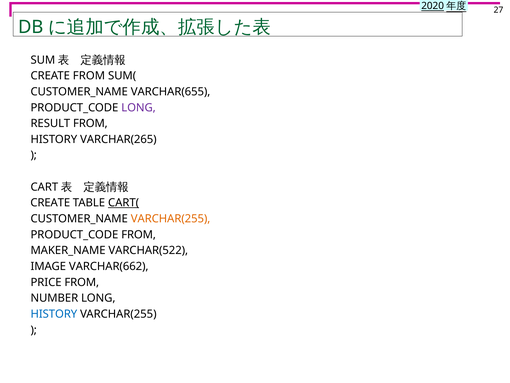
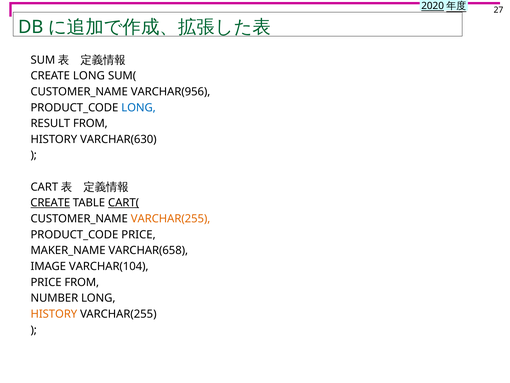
CREATE FROM: FROM -> LONG
VARCHAR(655: VARCHAR(655 -> VARCHAR(956
LONG at (139, 107) colour: purple -> blue
VARCHAR(265: VARCHAR(265 -> VARCHAR(630
CREATE at (50, 203) underline: none -> present
PRODUCT_CODE FROM: FROM -> PRICE
VARCHAR(522: VARCHAR(522 -> VARCHAR(658
VARCHAR(662: VARCHAR(662 -> VARCHAR(104
HISTORY at (54, 314) colour: blue -> orange
